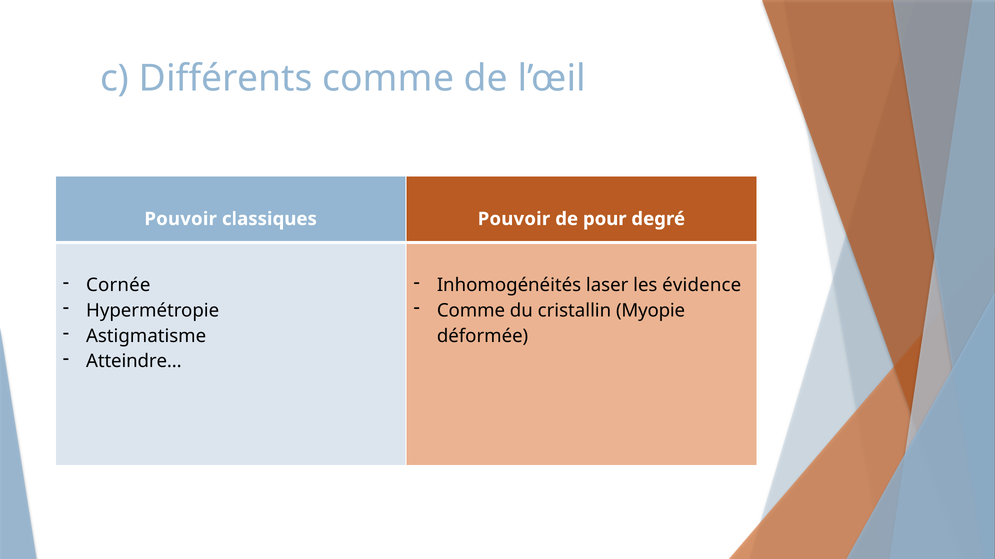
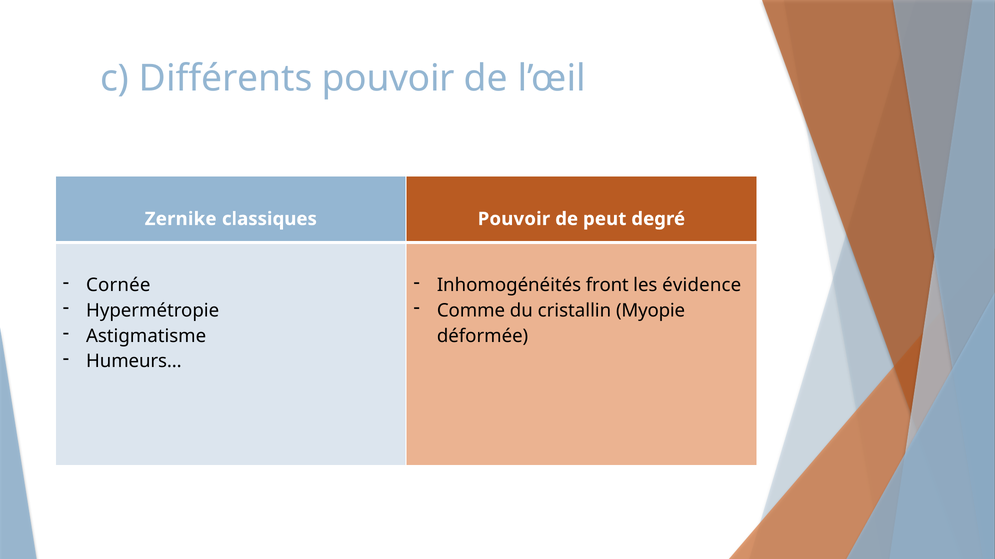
Différents comme: comme -> pouvoir
Pouvoir at (181, 219): Pouvoir -> Zernike
pour: pour -> peut
laser: laser -> front
Atteindre…: Atteindre… -> Humeurs…
